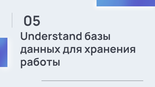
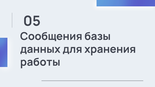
Understand: Understand -> Сообщения
